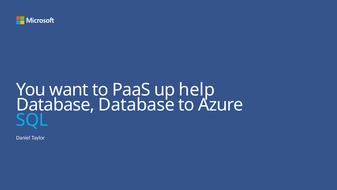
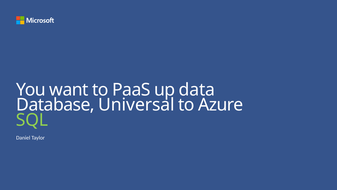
help: help -> data
Database Database: Database -> Universal
SQL colour: light blue -> light green
